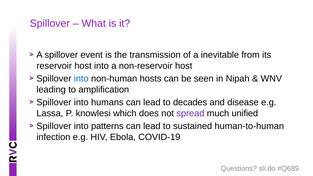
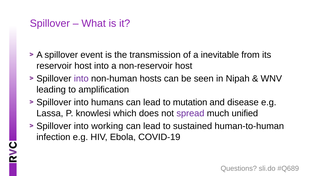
into at (81, 79) colour: blue -> purple
decades: decades -> mutation
patterns: patterns -> working
